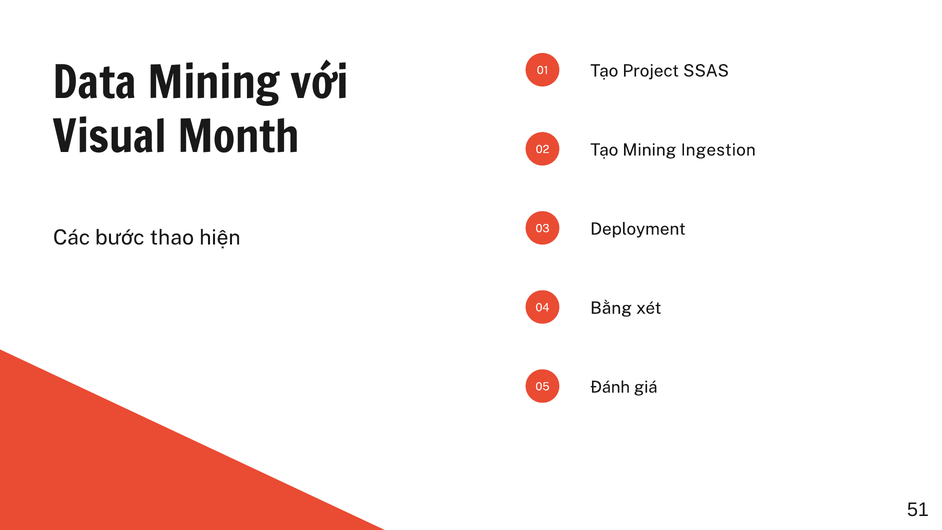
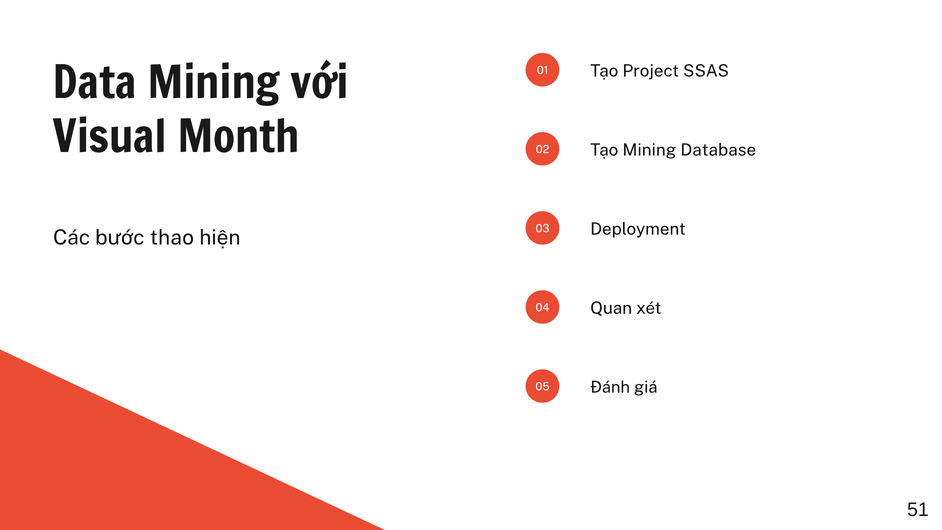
Ingestion: Ingestion -> Database
Bằng: Bằng -> Quan
